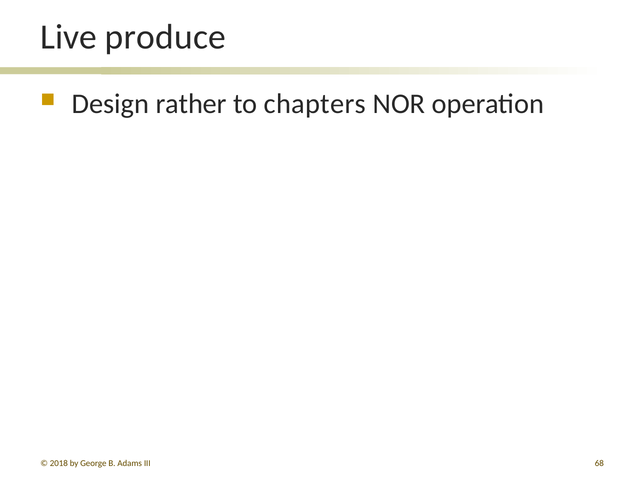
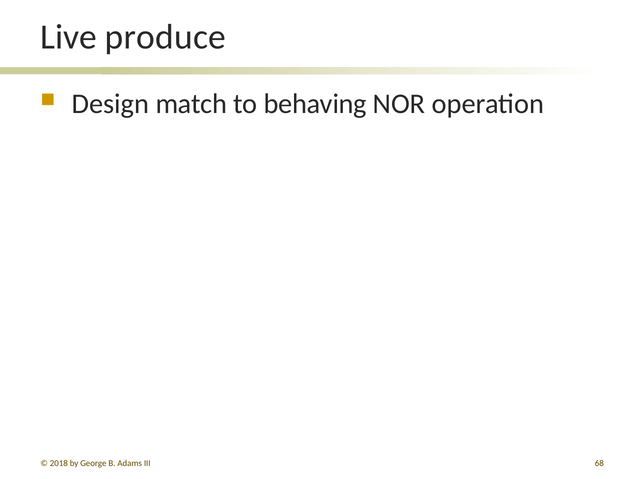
rather: rather -> match
chapters: chapters -> behaving
